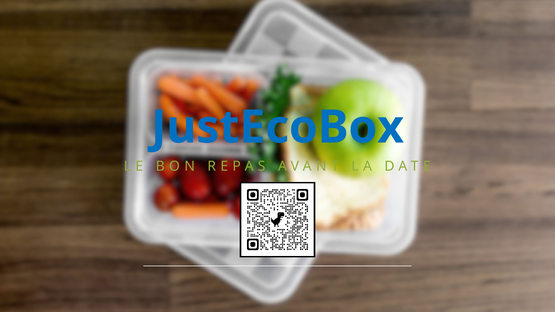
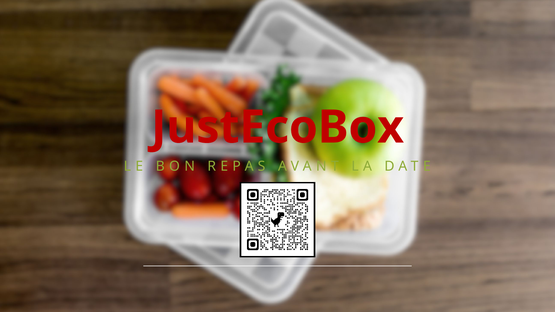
JustEcoBox colour: blue -> red
